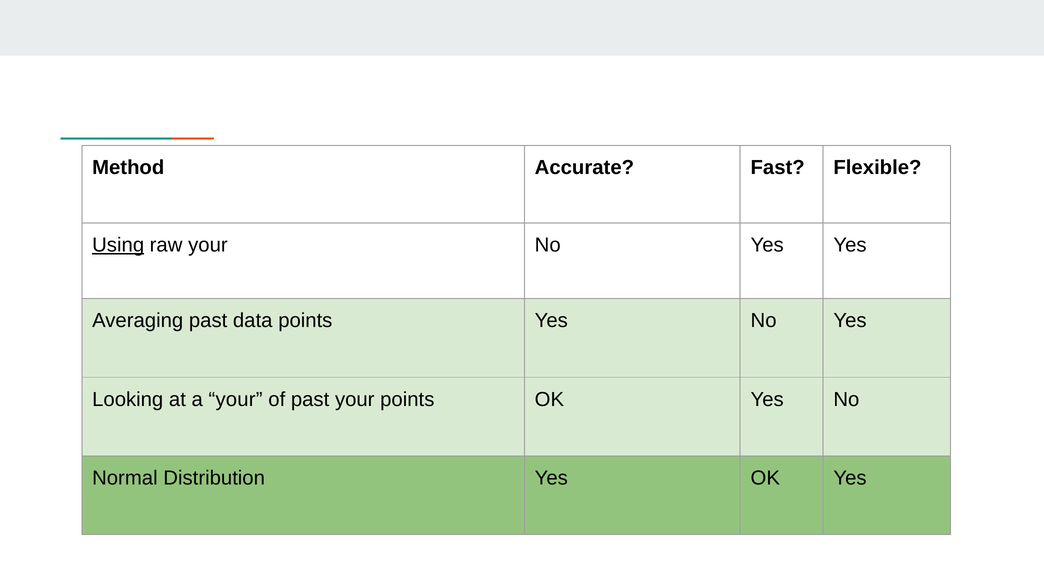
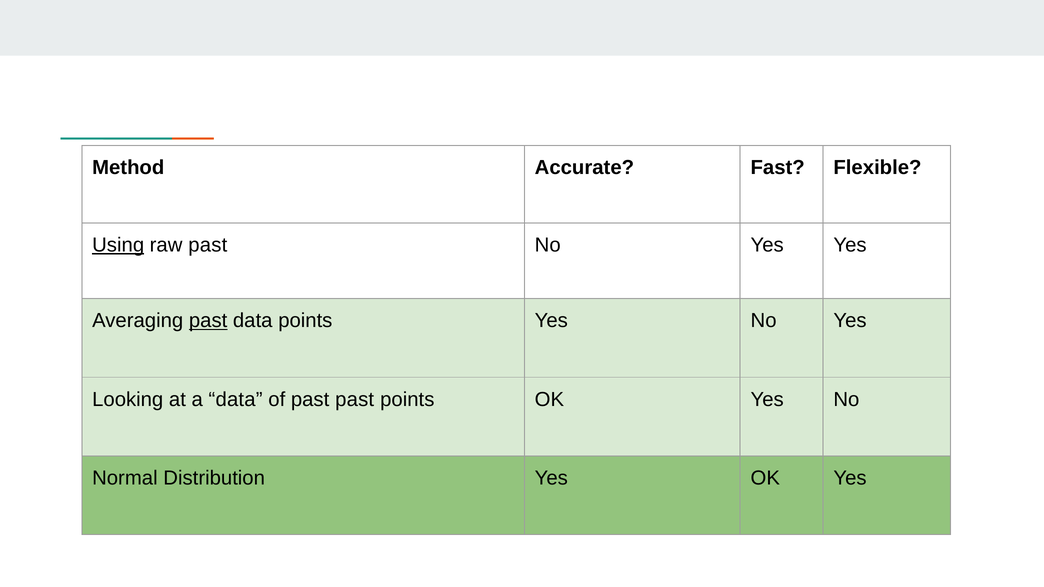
raw your: your -> past
past at (208, 321) underline: none -> present
a your: your -> data
past your: your -> past
